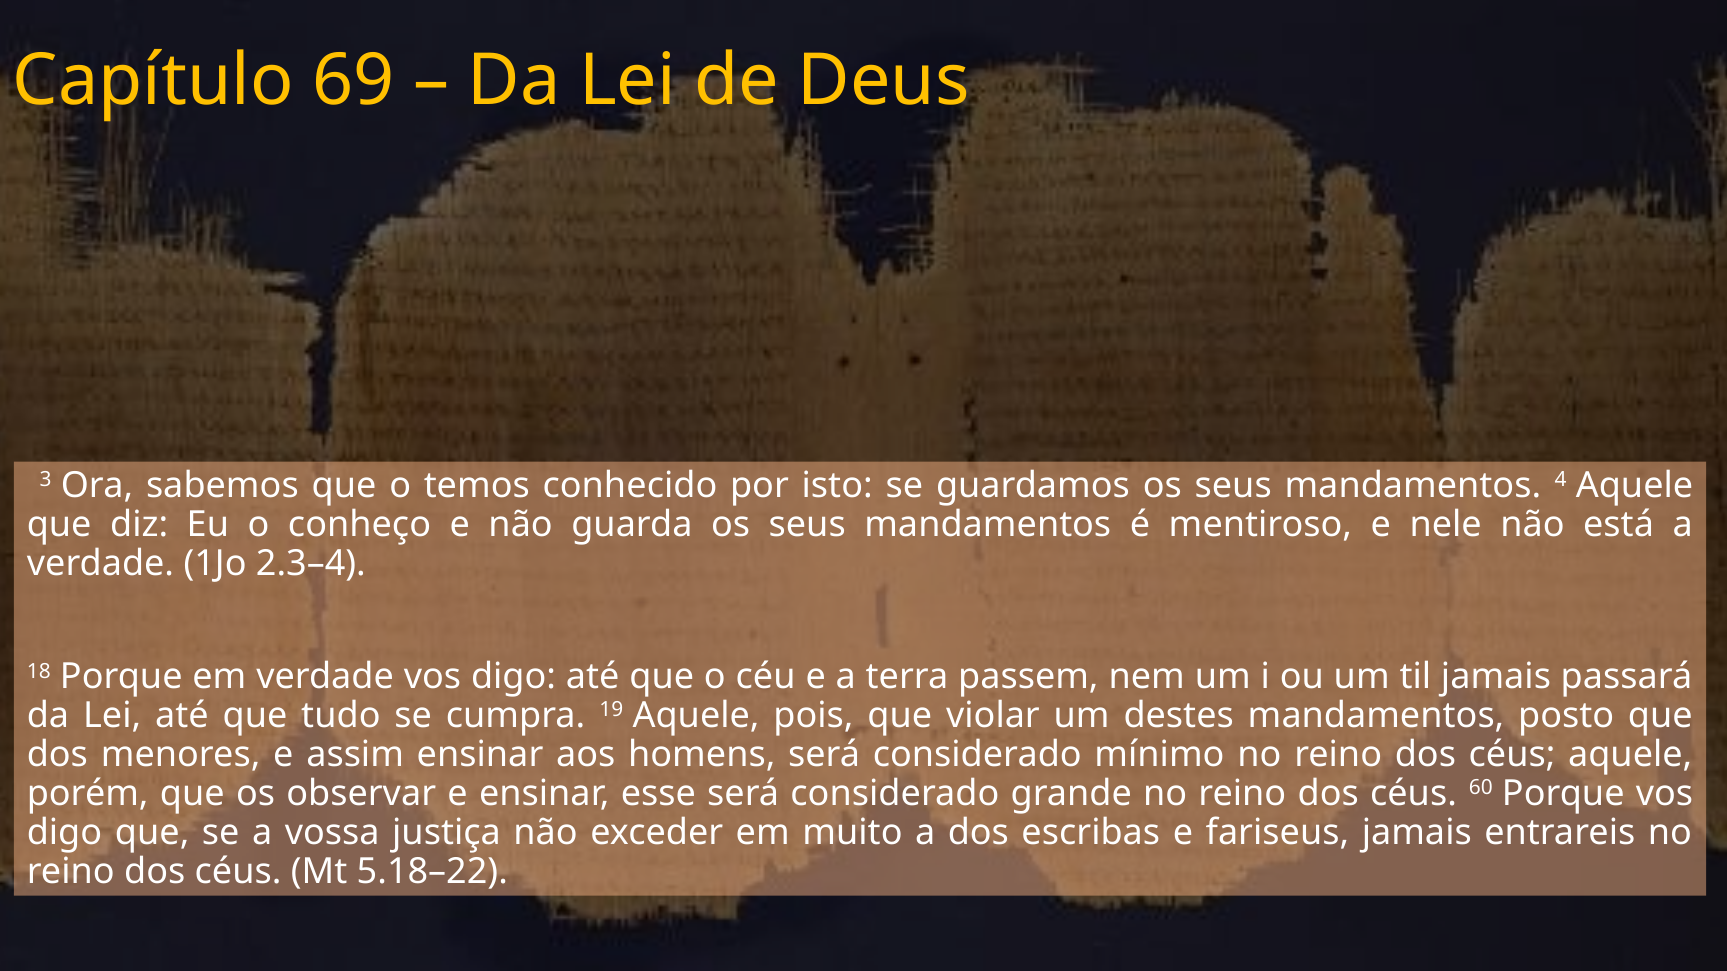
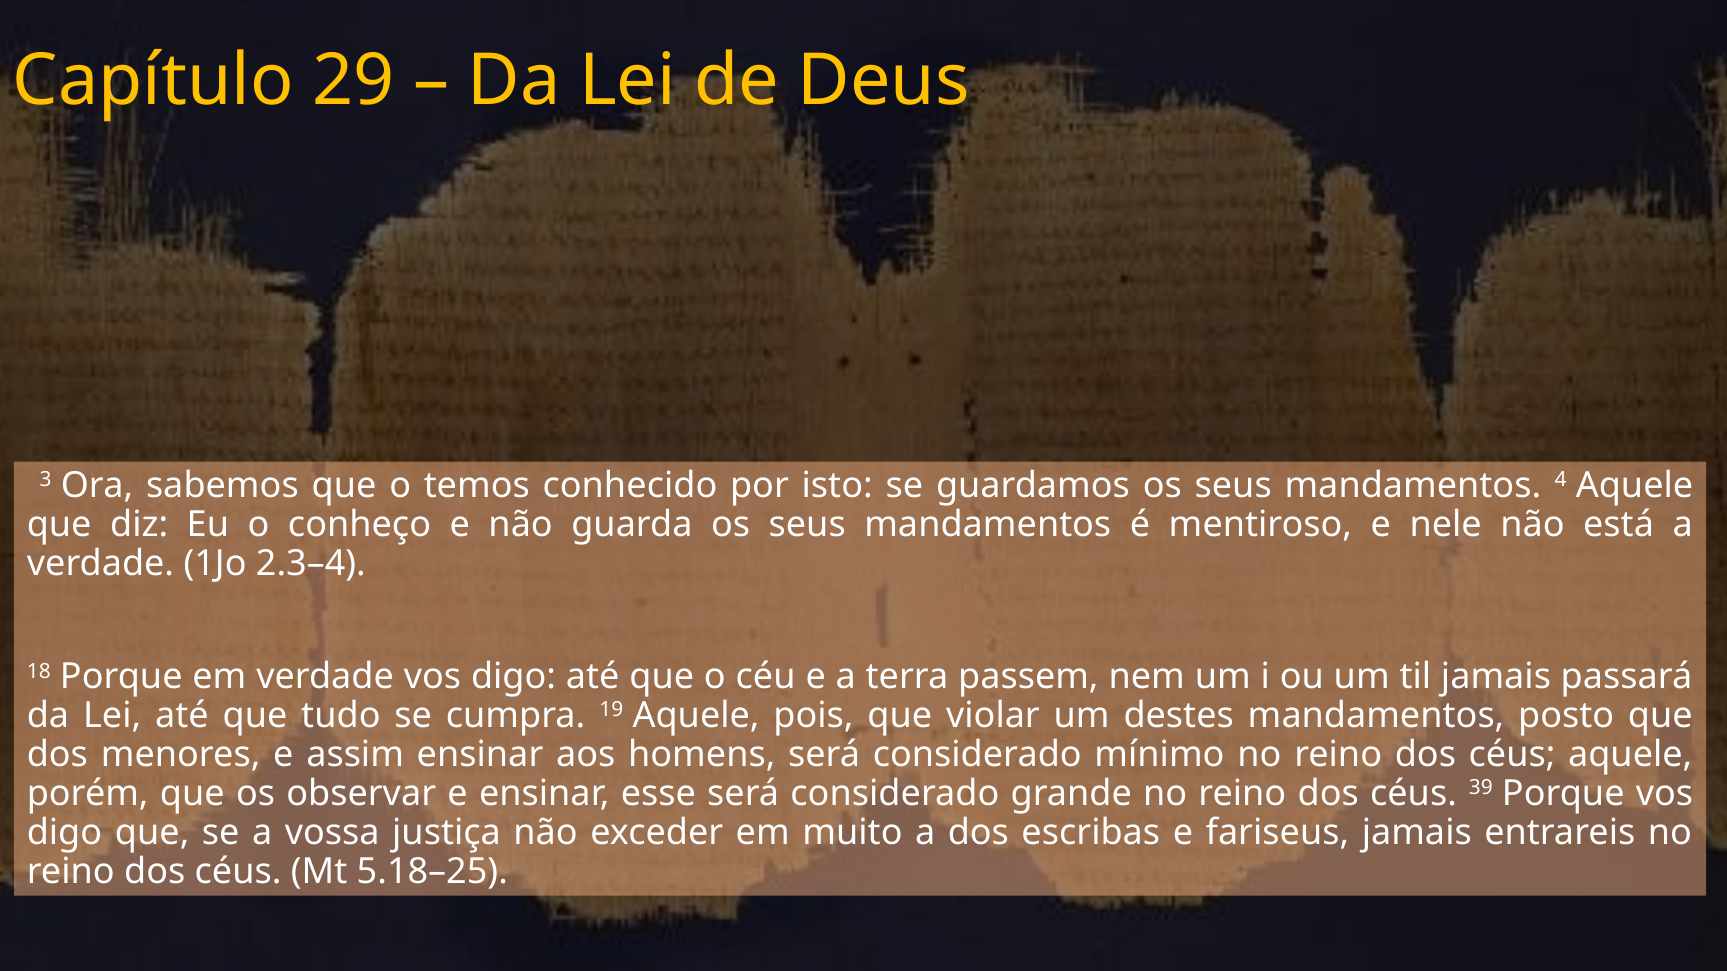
69: 69 -> 29
60: 60 -> 39
5.18–22: 5.18–22 -> 5.18–25
